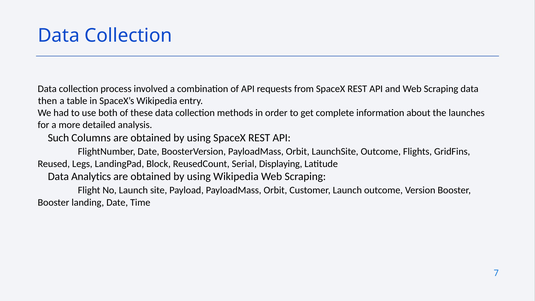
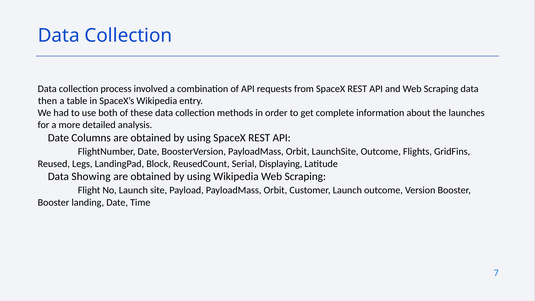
Such at (58, 138): Such -> Date
Analytics: Analytics -> Showing
